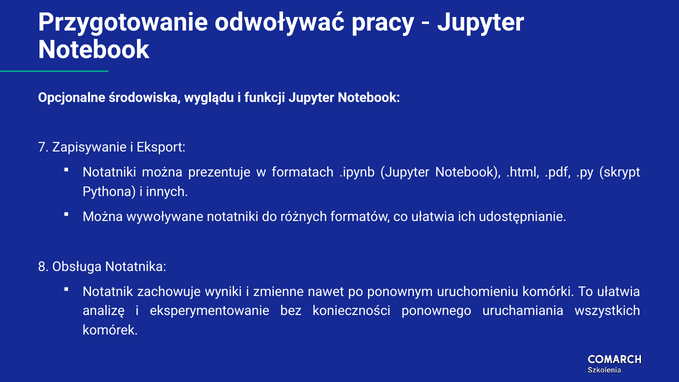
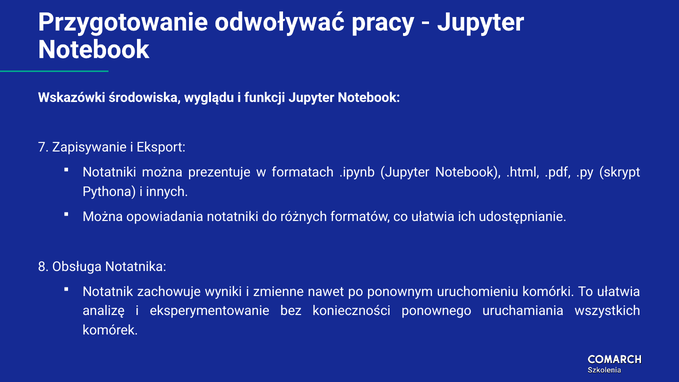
Opcjonalne: Opcjonalne -> Wskazówki
wywoływane: wywoływane -> opowiadania
